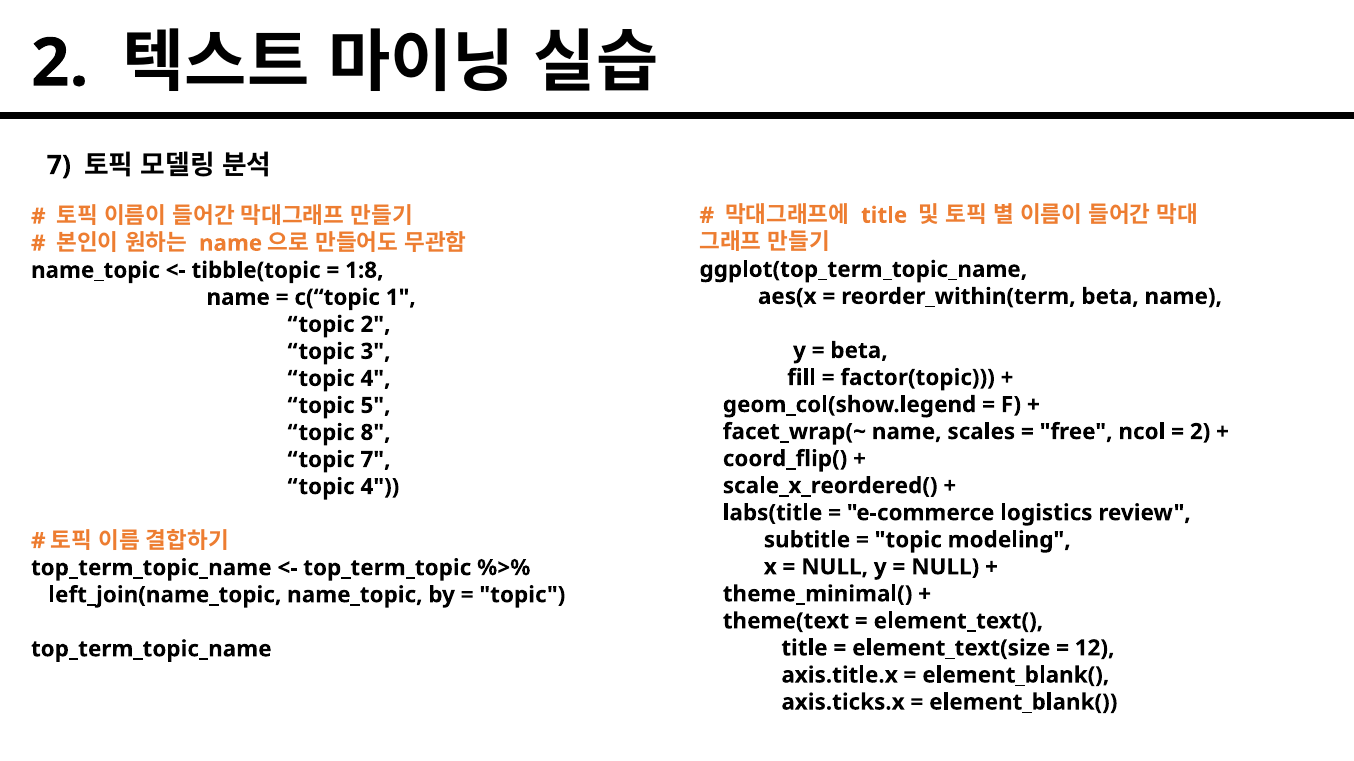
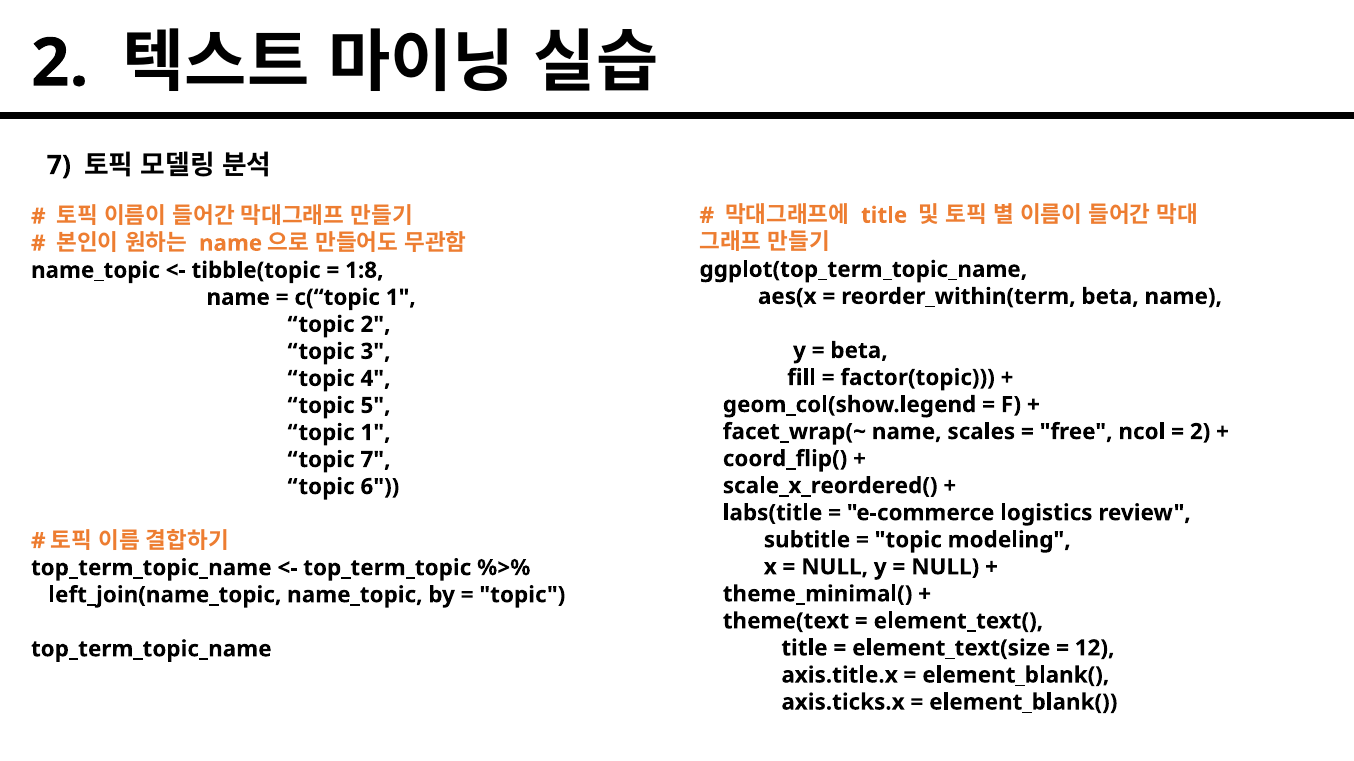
topic 8: 8 -> 1
4 at (380, 487): 4 -> 6
